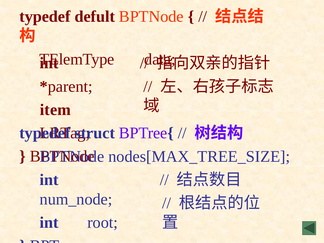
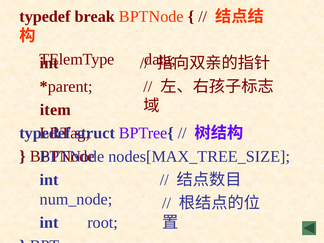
defult: defult -> break
